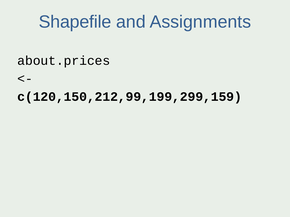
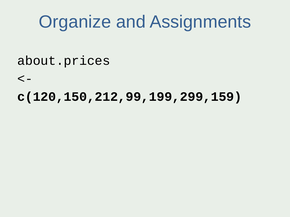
Shapefile: Shapefile -> Organize
